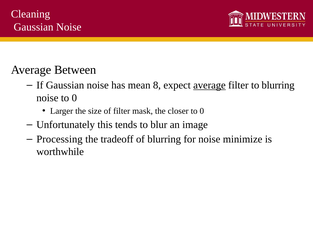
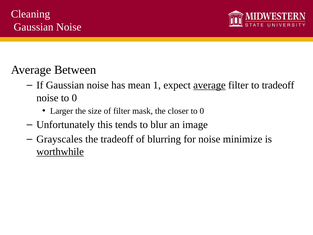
8: 8 -> 1
to blurring: blurring -> tradeoff
Processing: Processing -> Grayscales
worthwhile underline: none -> present
